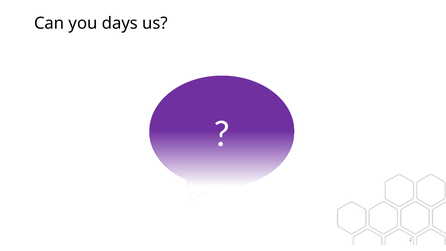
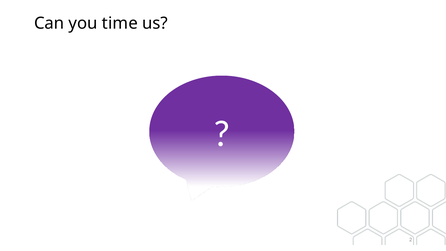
days: days -> time
